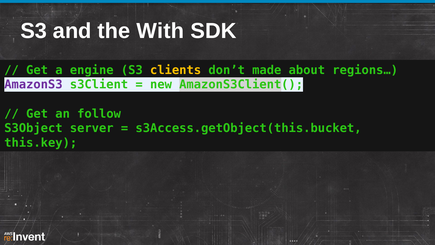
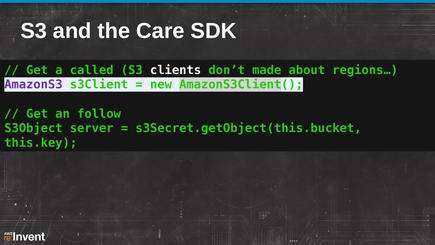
With: With -> Care
engine: engine -> called
clients colour: yellow -> white
s3Access.getObject(this.bucket: s3Access.getObject(this.bucket -> s3Secret.getObject(this.bucket
